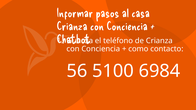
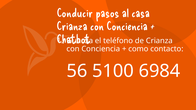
Informar: Informar -> Conducir
